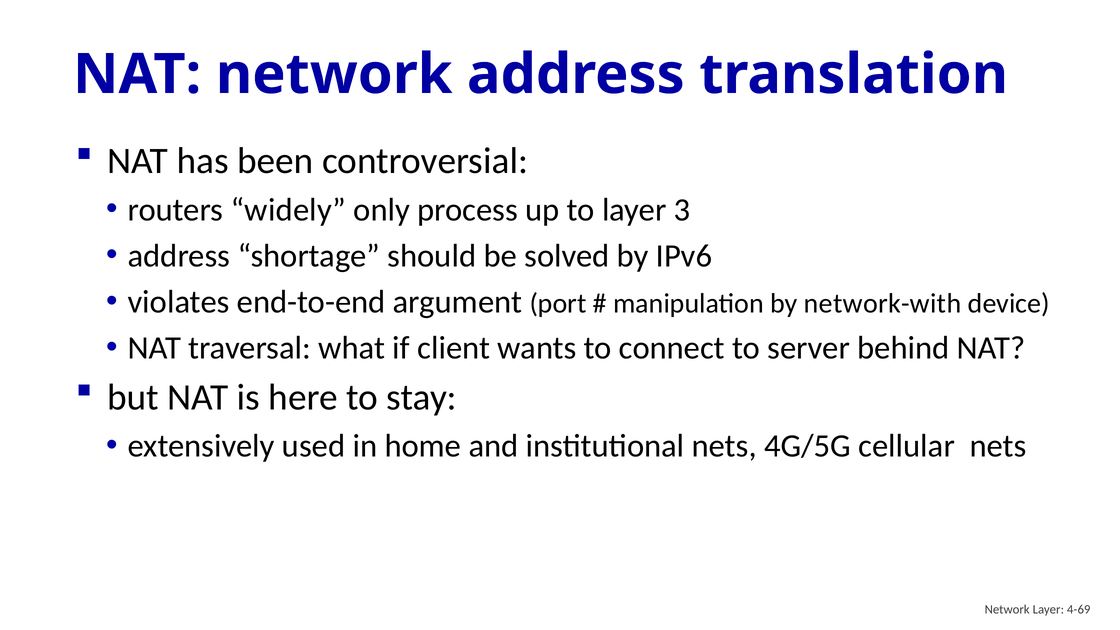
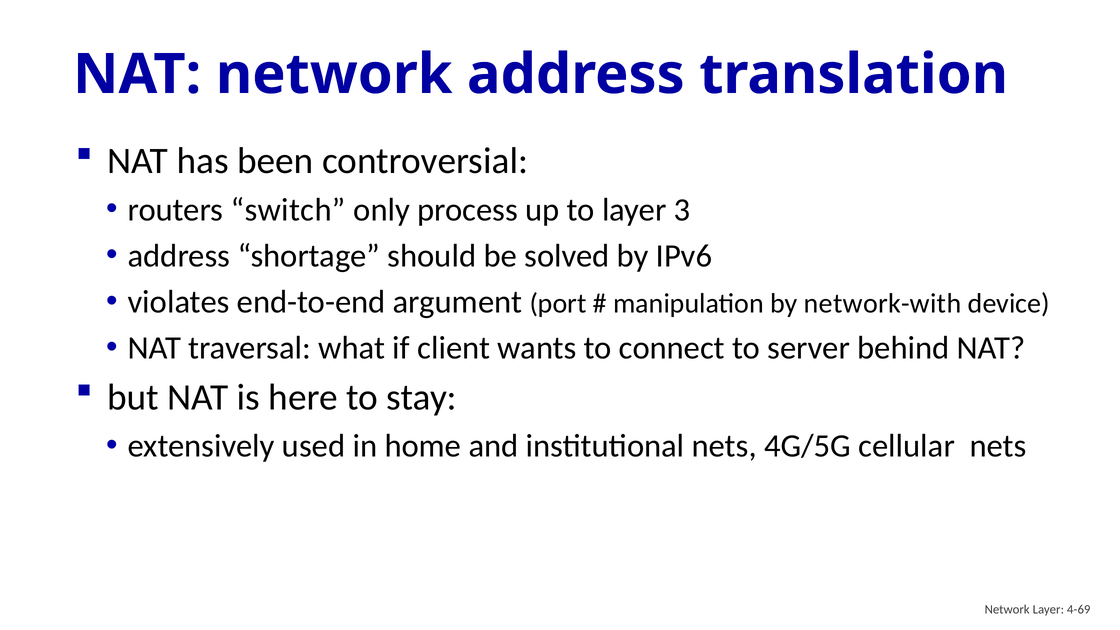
widely: widely -> switch
